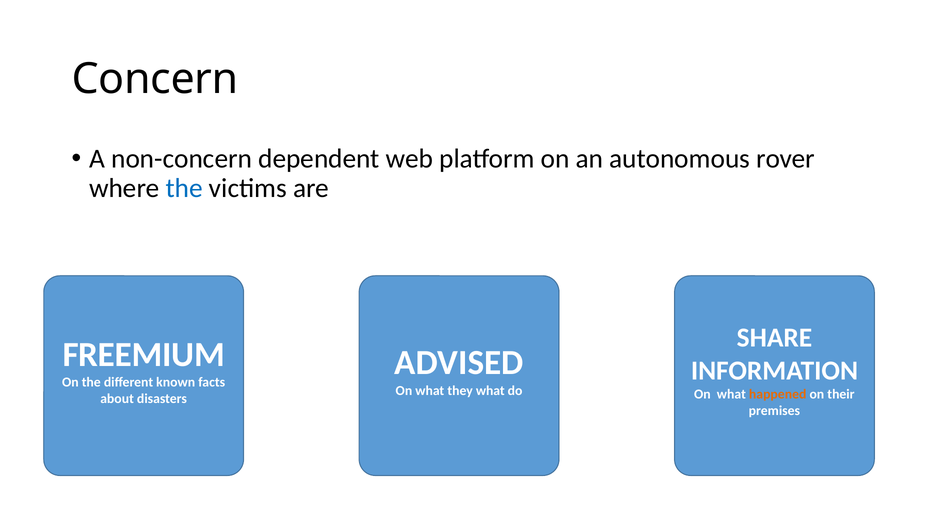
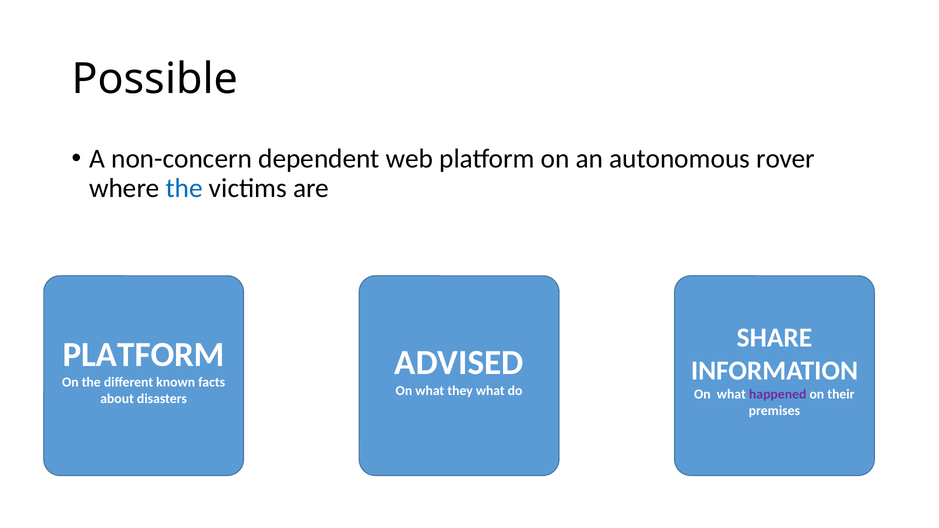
Concern: Concern -> Possible
FREEMIUM at (144, 355): FREEMIUM -> PLATFORM
happened colour: orange -> purple
